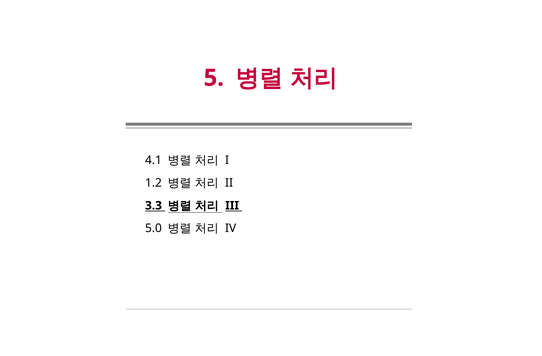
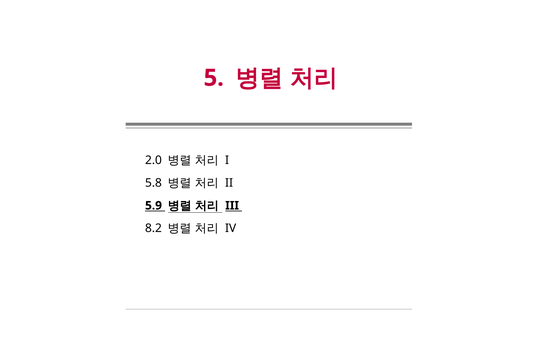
4.1: 4.1 -> 2.0
1.2: 1.2 -> 5.8
3.3: 3.3 -> 5.9
5.0: 5.0 -> 8.2
